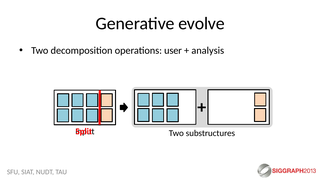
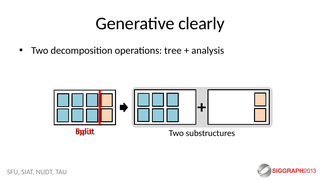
evolve: evolve -> clearly
user: user -> tree
